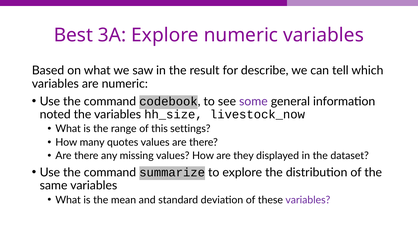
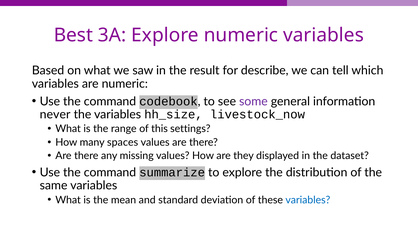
noted: noted -> never
quotes: quotes -> spaces
variables at (308, 200) colour: purple -> blue
